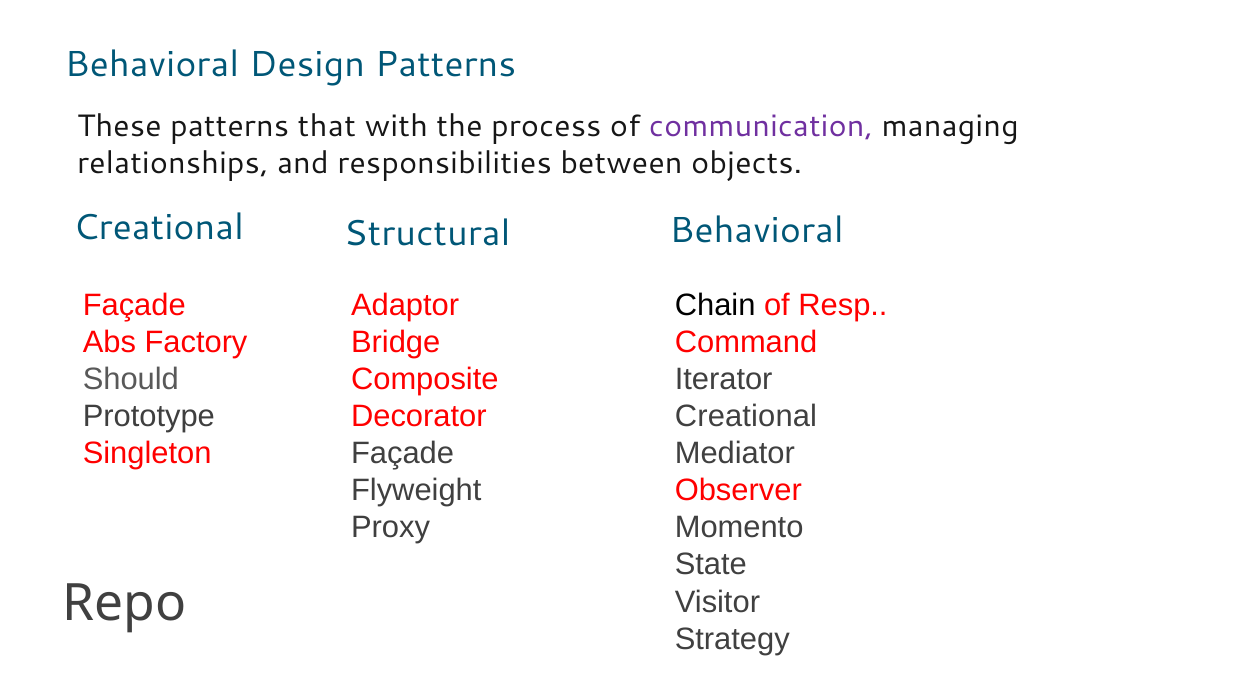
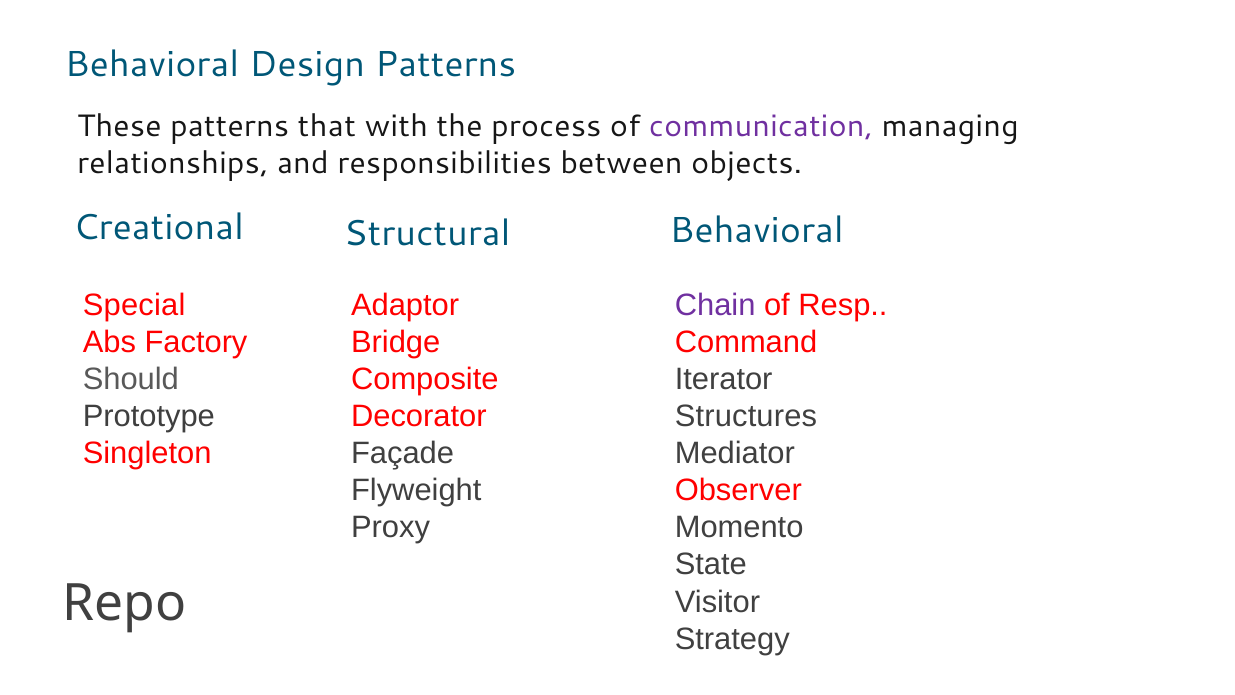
Façade at (134, 305): Façade -> Special
Chain colour: black -> purple
Creational at (746, 416): Creational -> Structures
